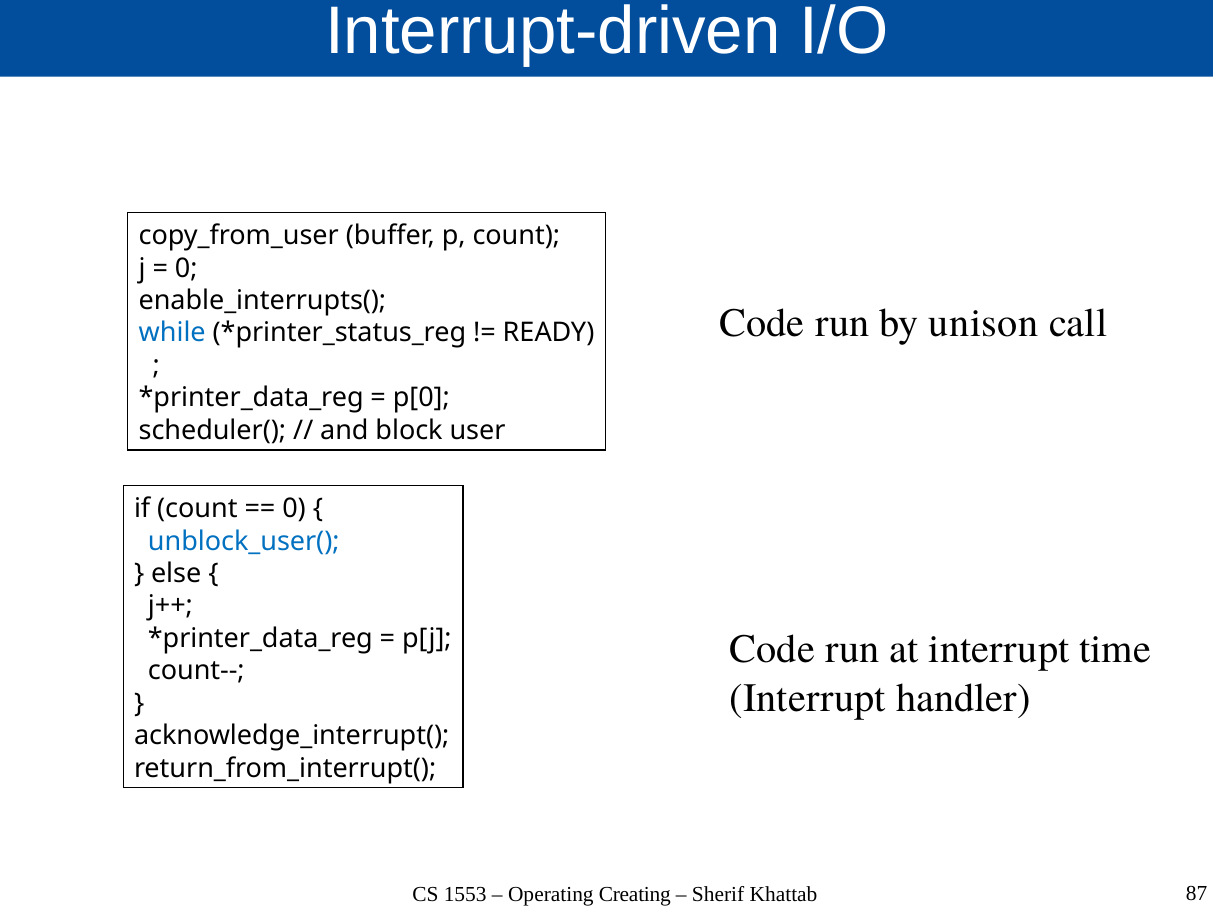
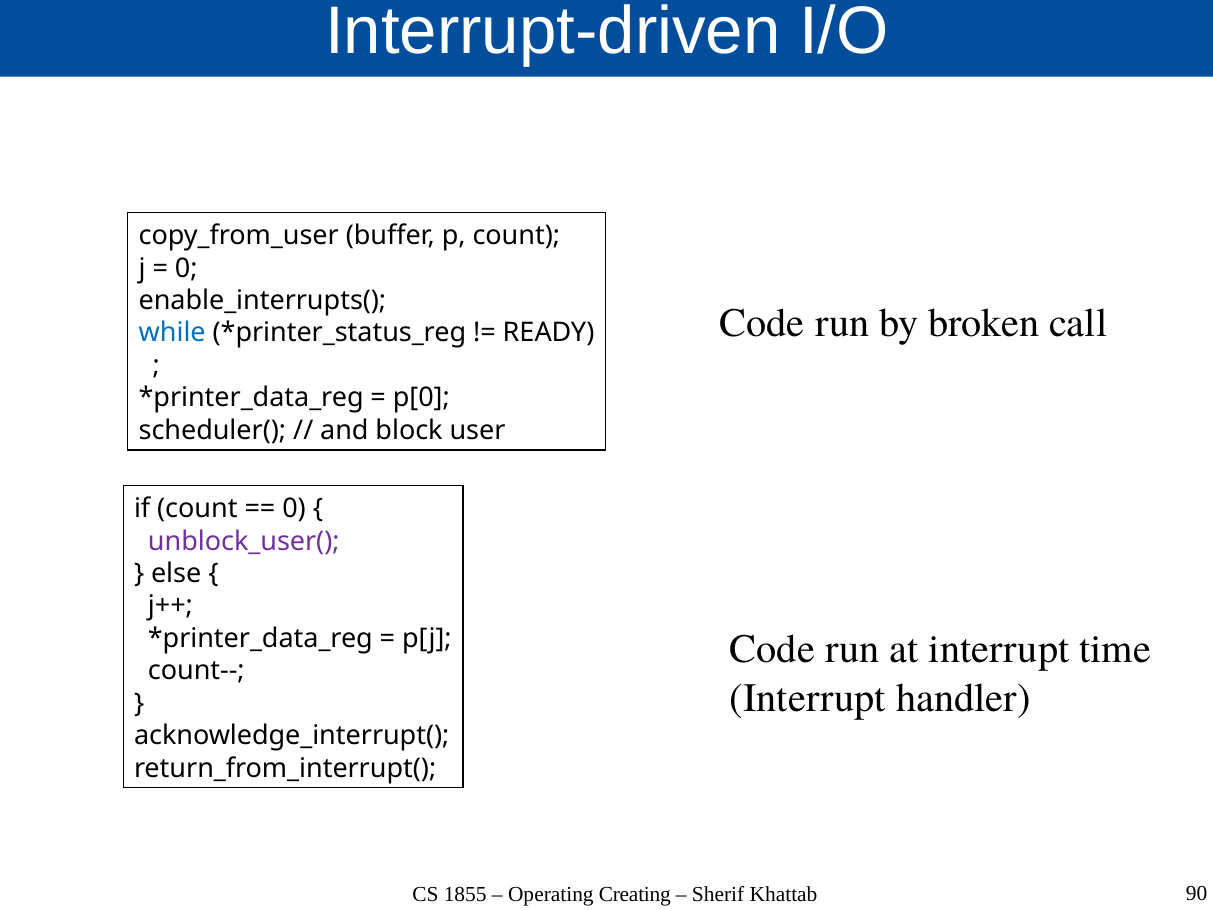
unison: unison -> broken
unblock_user( colour: blue -> purple
1553: 1553 -> 1855
87: 87 -> 90
